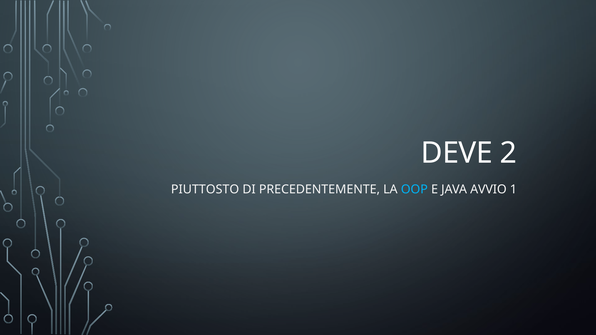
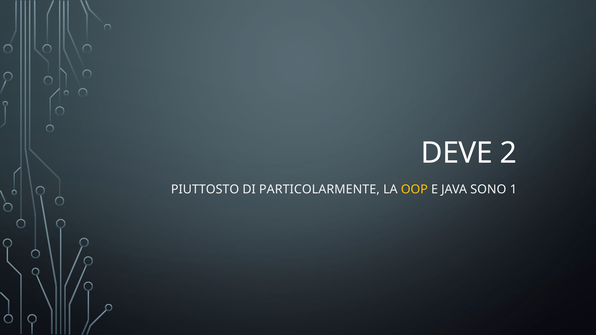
PRECEDENTEMENTE: PRECEDENTEMENTE -> PARTICOLARMENTE
OOP colour: light blue -> yellow
AVVIO: AVVIO -> SONO
